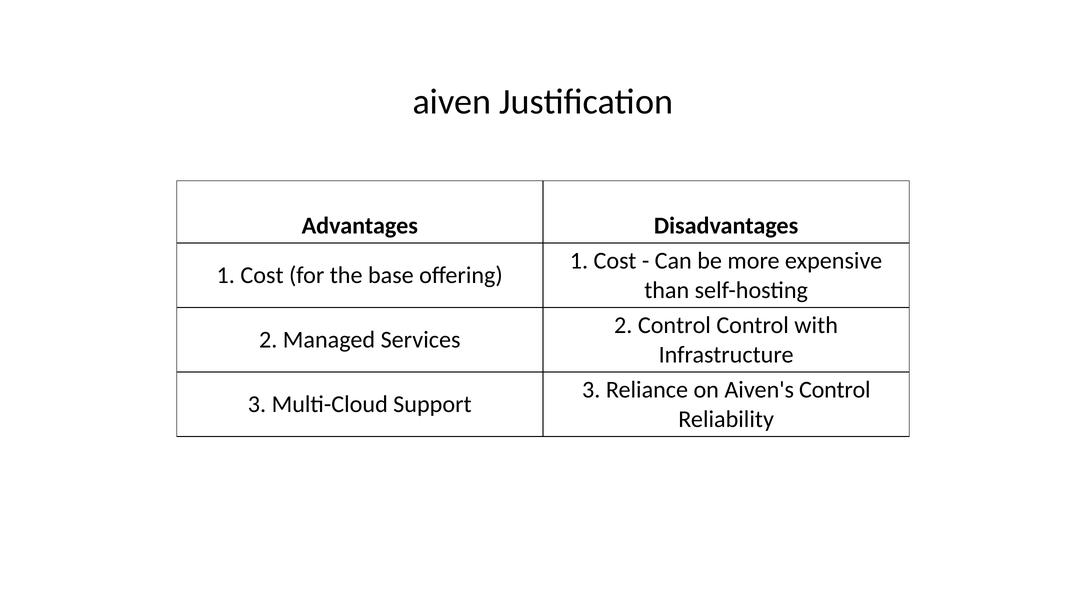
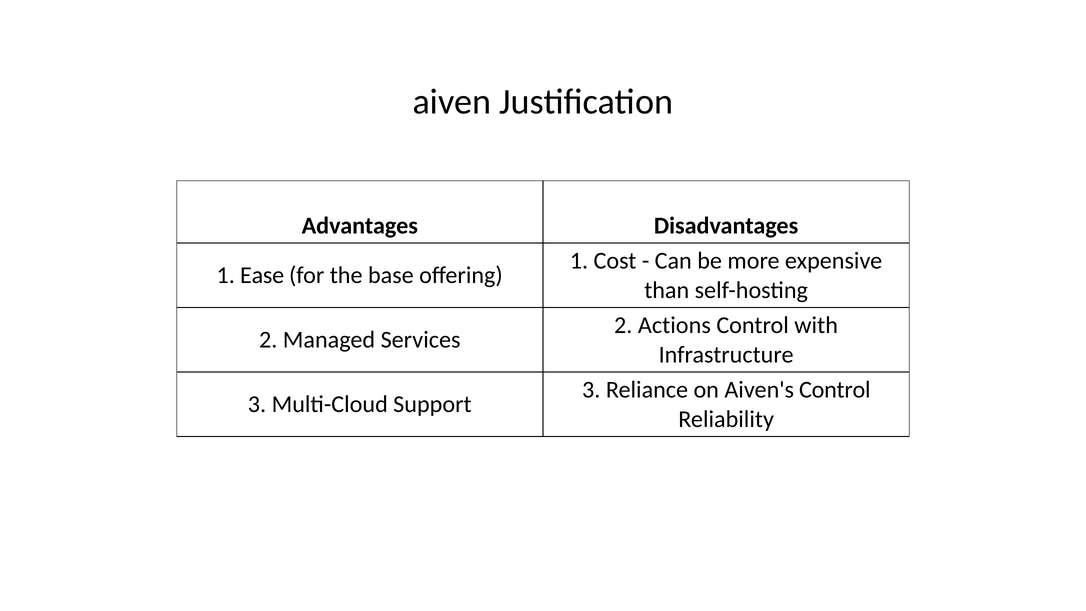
Cost at (262, 275): Cost -> Ease
2 Control: Control -> Actions
